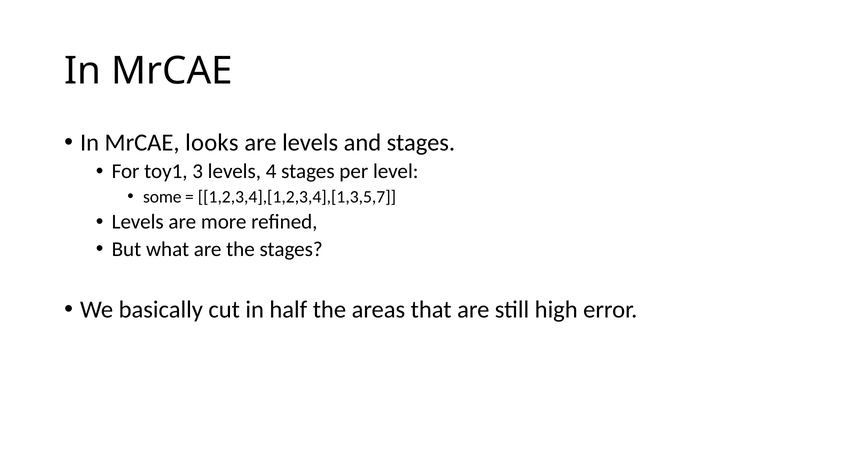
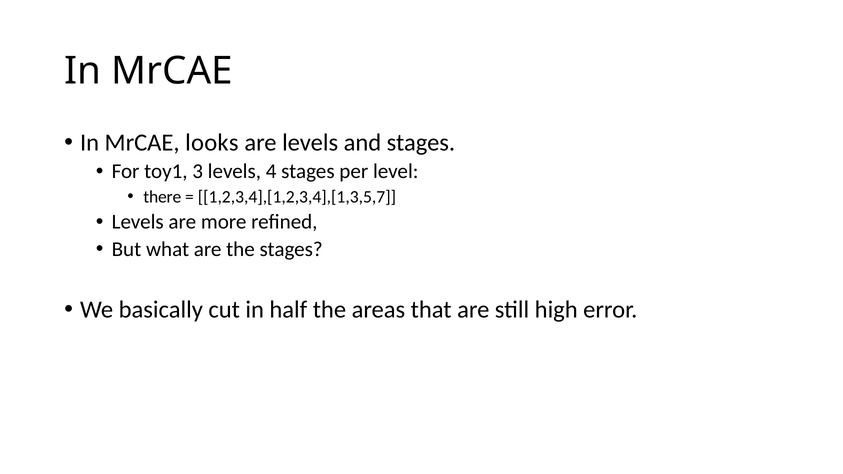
some: some -> there
